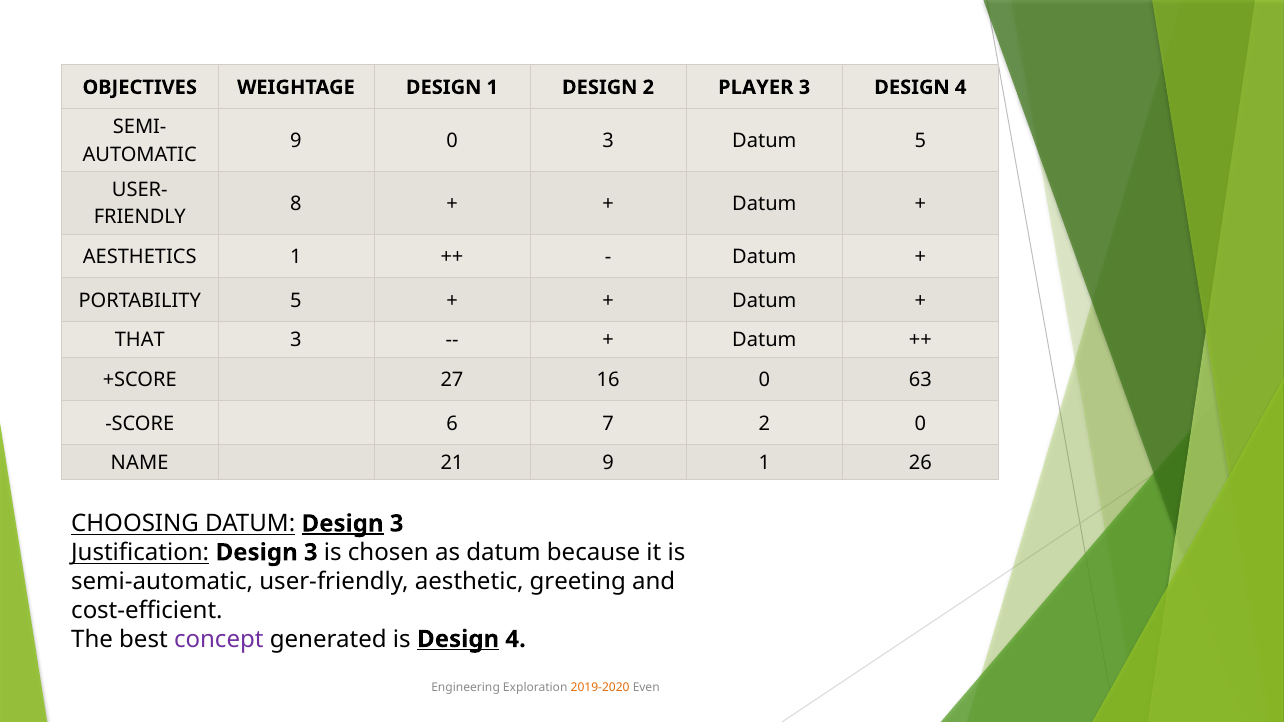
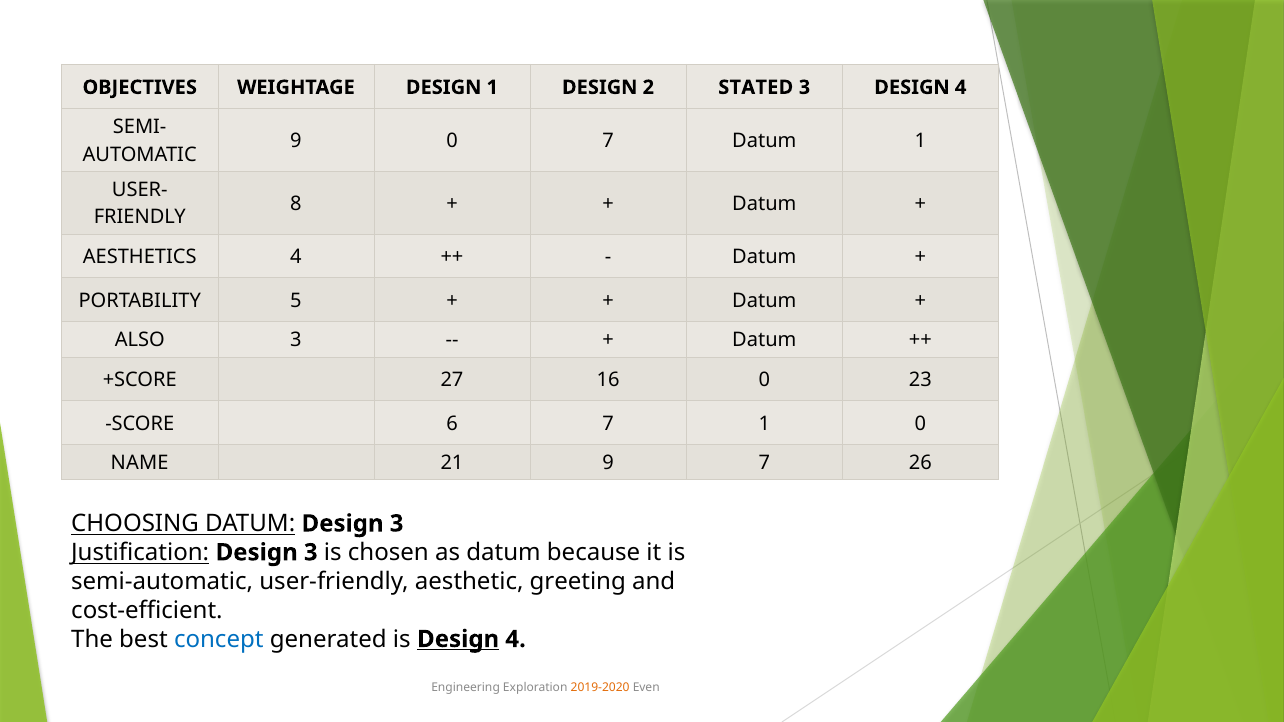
PLAYER: PLAYER -> STATED
0 3: 3 -> 7
Datum 5: 5 -> 1
AESTHETICS 1: 1 -> 4
THAT: THAT -> ALSO
63: 63 -> 23
7 2: 2 -> 1
9 1: 1 -> 7
Design at (343, 524) underline: present -> none
concept colour: purple -> blue
